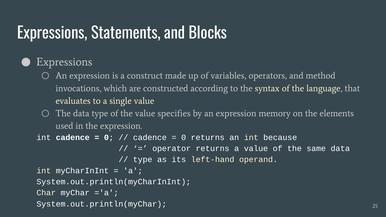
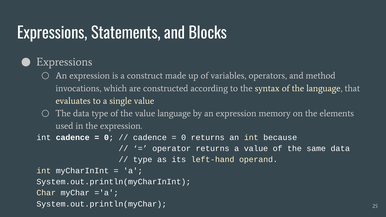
value specifies: specifies -> language
